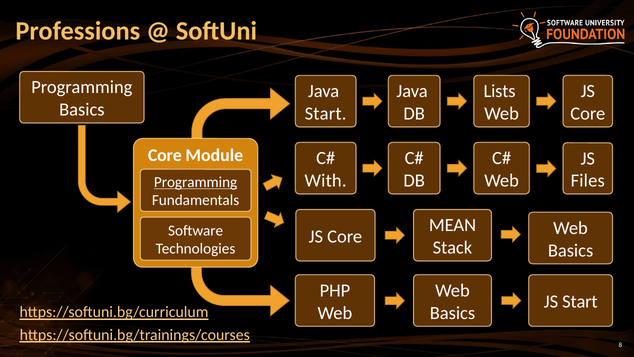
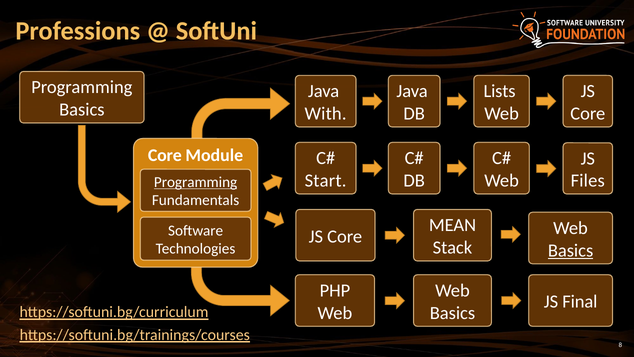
Start at (326, 113): Start -> With
With: With -> Start
Basics at (571, 250) underline: none -> present
JS Start: Start -> Final
